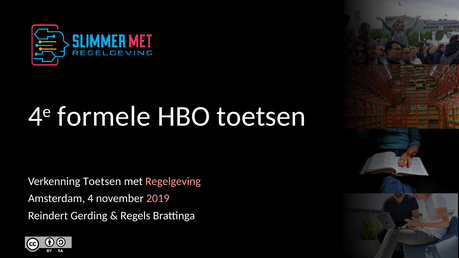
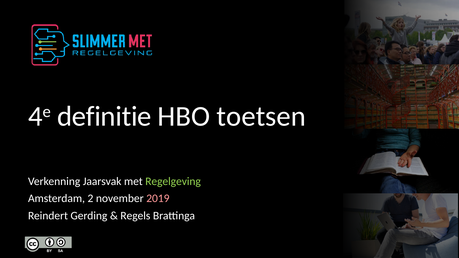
formele: formele -> definitie
Verkenning Toetsen: Toetsen -> Jaarsvak
Regelgeving colour: pink -> light green
4: 4 -> 2
